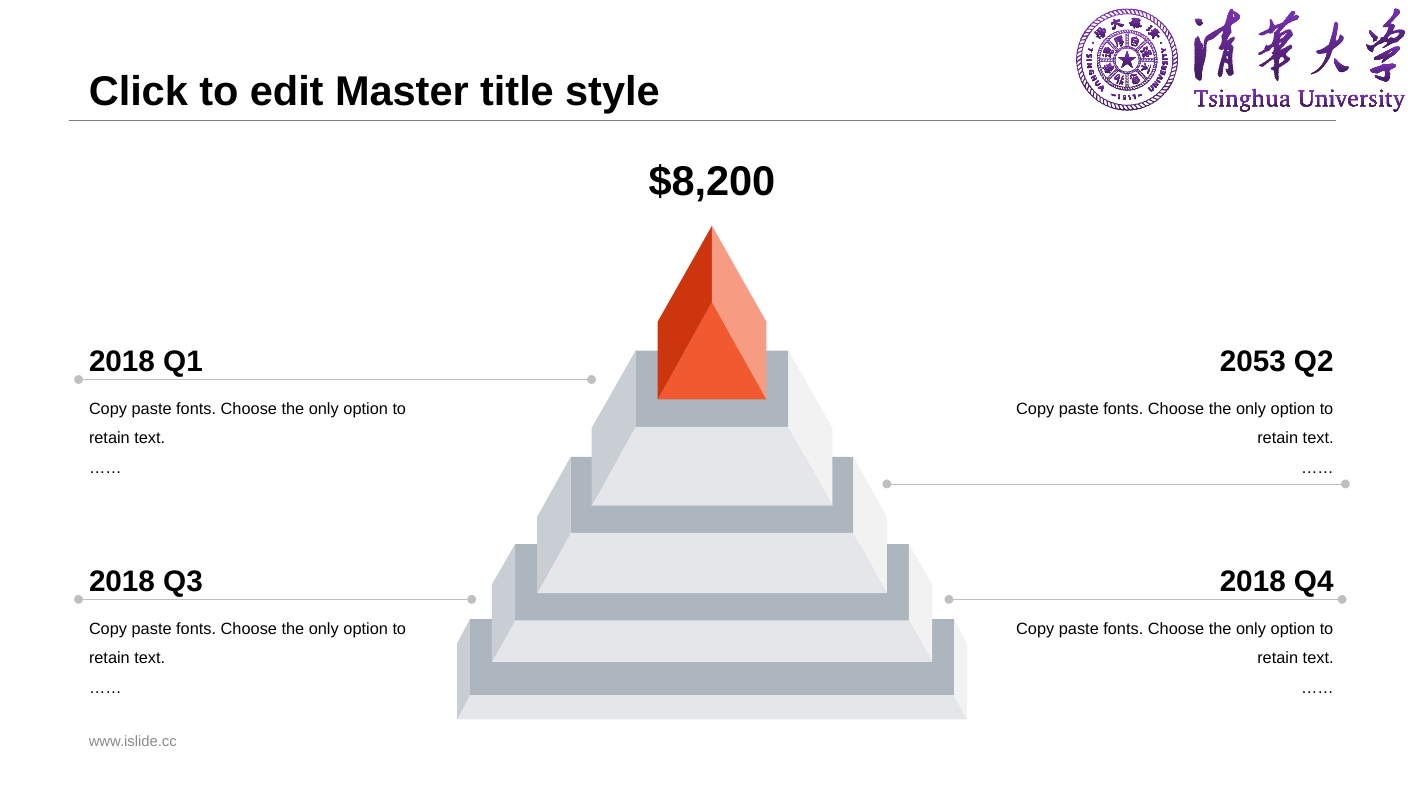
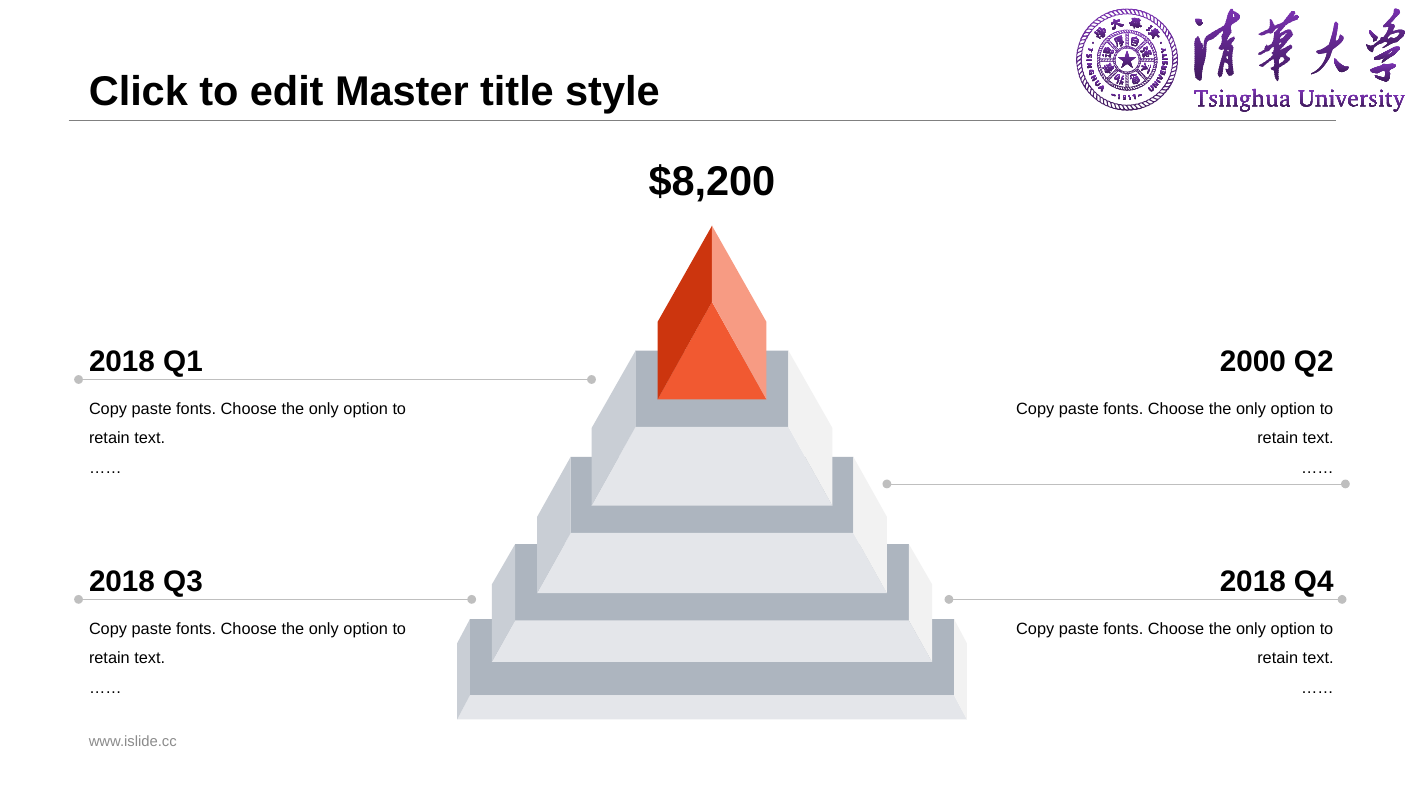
2053: 2053 -> 2000
